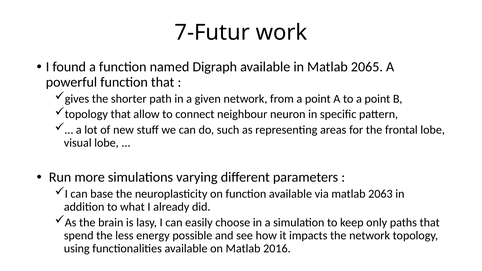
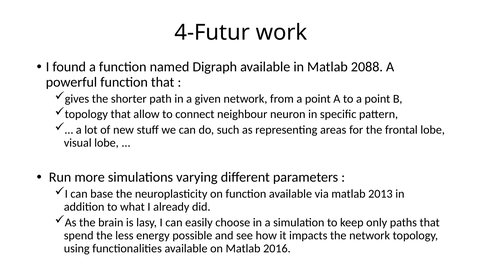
7-Futur: 7-Futur -> 4-Futur
2065: 2065 -> 2088
2063: 2063 -> 2013
